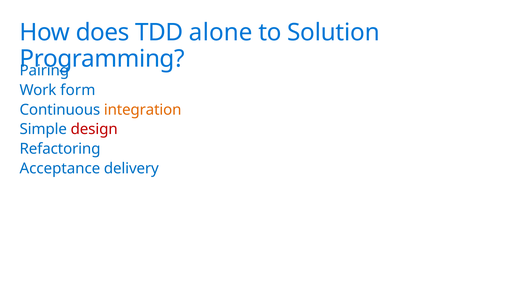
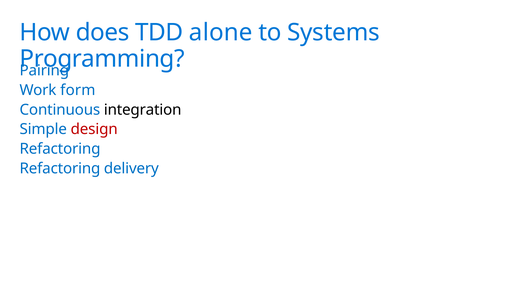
Solution: Solution -> Systems
integration colour: orange -> black
Acceptance at (60, 169): Acceptance -> Refactoring
